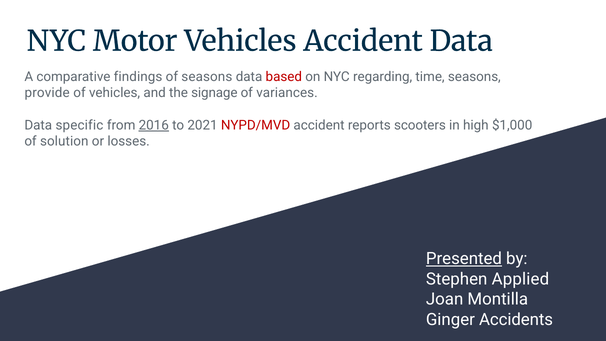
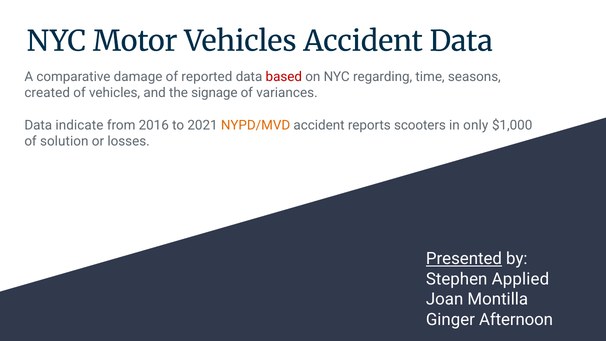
findings: findings -> damage
of seasons: seasons -> reported
provide: provide -> created
specific: specific -> indicate
2016 underline: present -> none
NYPD/MVD colour: red -> orange
high: high -> only
Accidents: Accidents -> Afternoon
